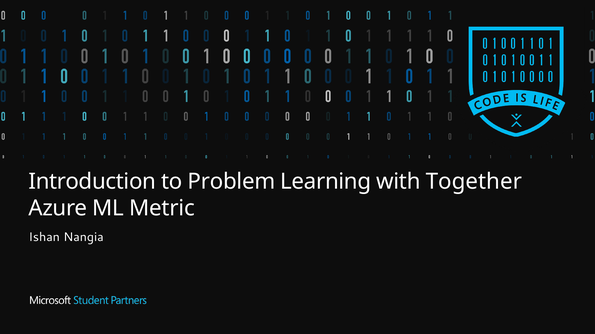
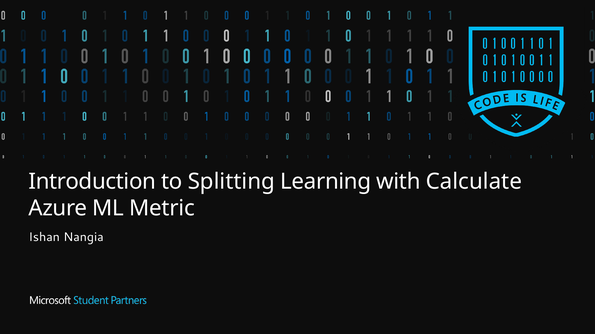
Problem: Problem -> Splitting
Together: Together -> Calculate
